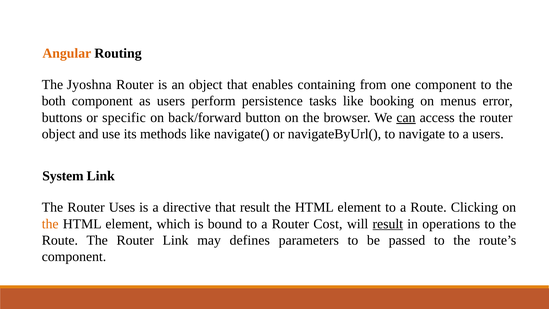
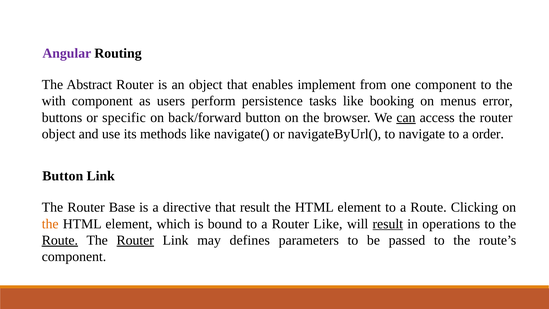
Angular colour: orange -> purple
Jyoshna: Jyoshna -> Abstract
containing: containing -> implement
both: both -> with
a users: users -> order
System at (63, 176): System -> Button
Uses: Uses -> Base
Router Cost: Cost -> Like
Route at (60, 240) underline: none -> present
Router at (135, 240) underline: none -> present
